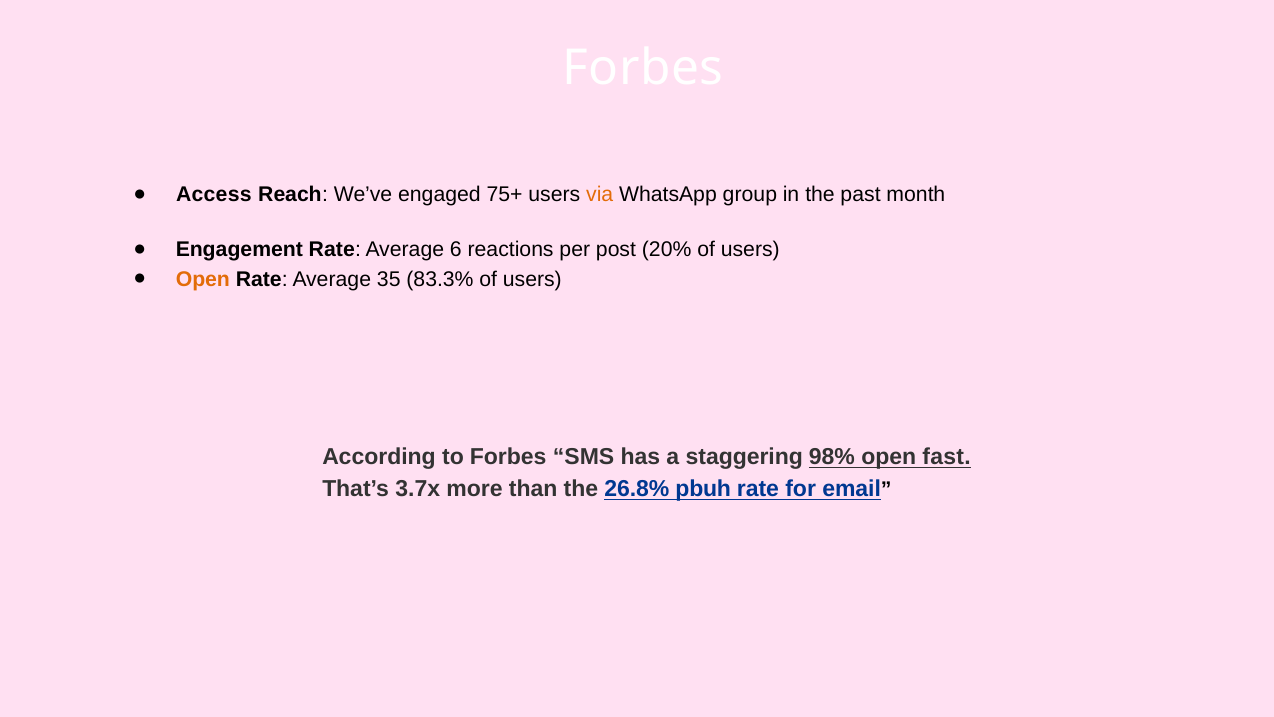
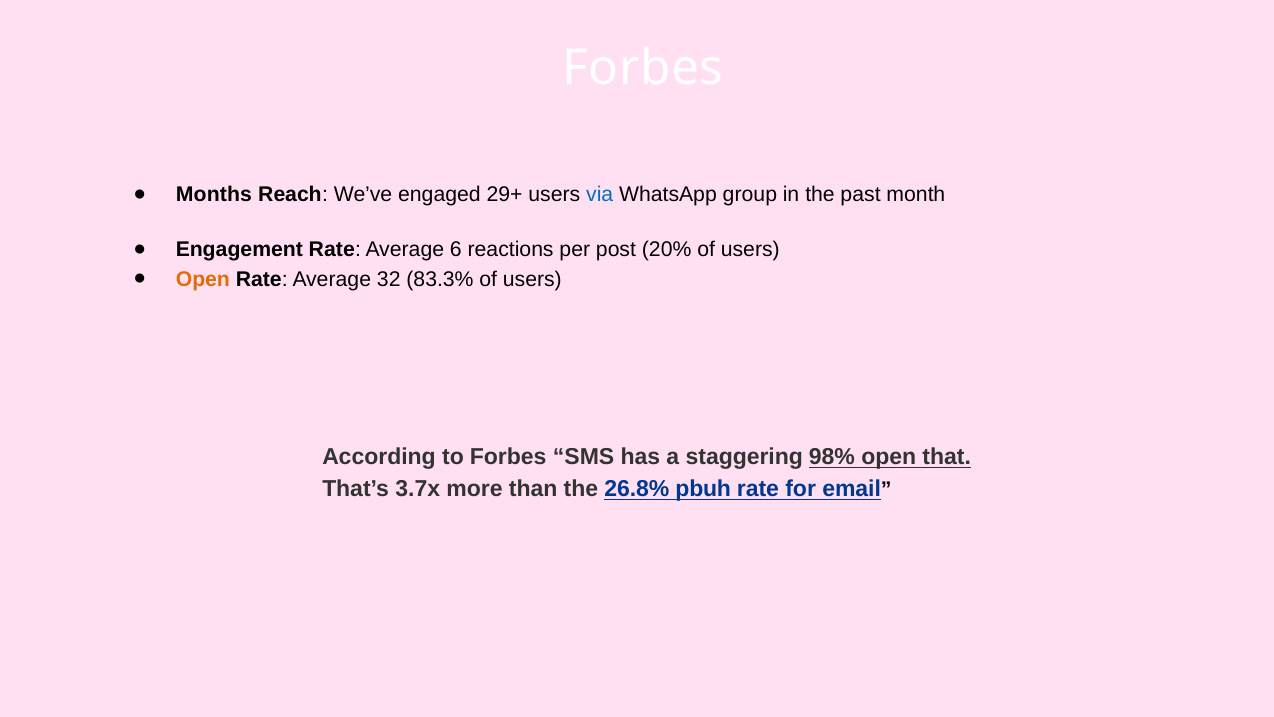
Access: Access -> Months
75+: 75+ -> 29+
via colour: orange -> blue
35: 35 -> 32
fast: fast -> that
